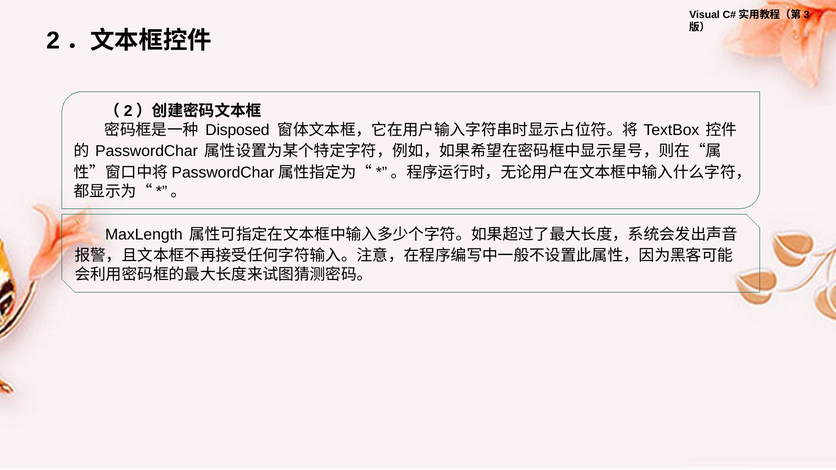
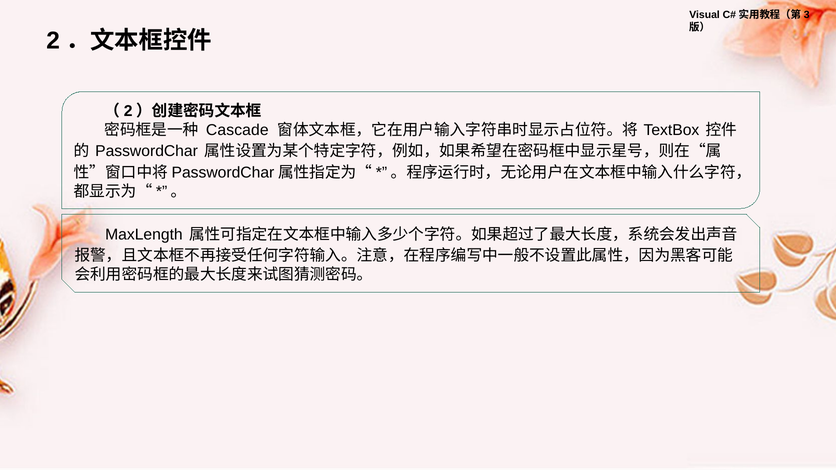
Disposed: Disposed -> Cascade
